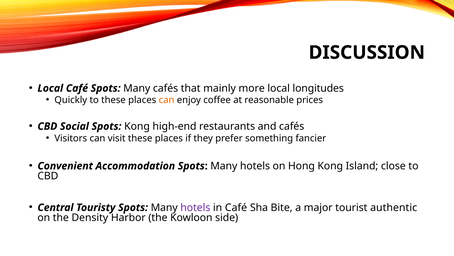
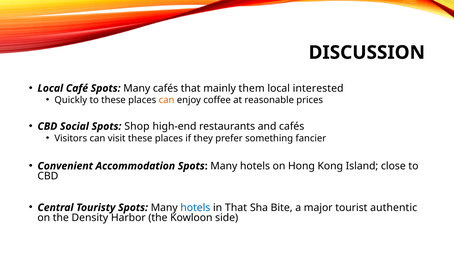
more: more -> them
longitudes: longitudes -> interested
Spots Kong: Kong -> Shop
hotels at (195, 207) colour: purple -> blue
in Café: Café -> That
